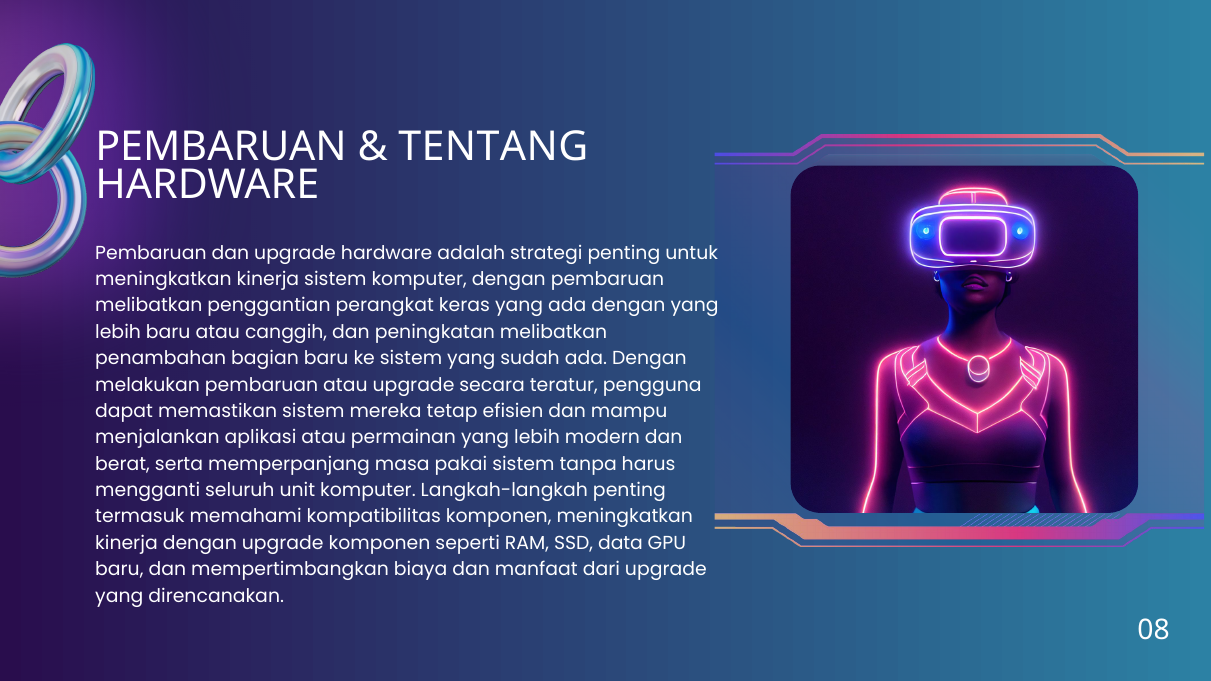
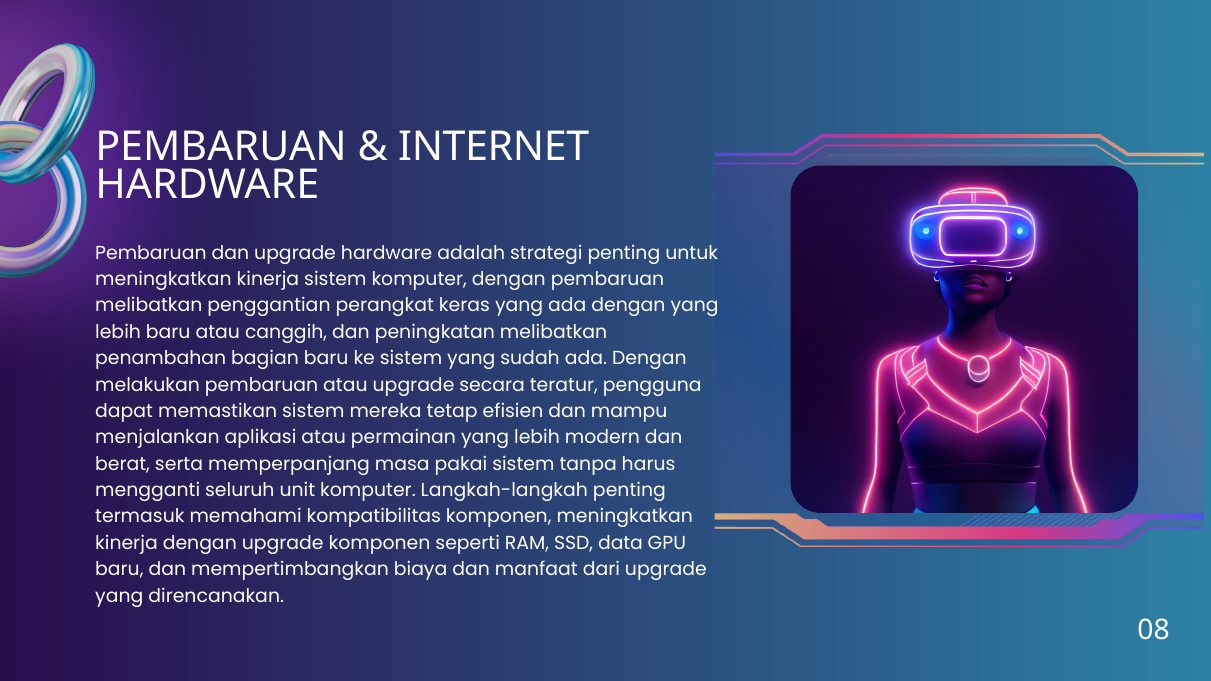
TENTANG: TENTANG -> INTERNET
